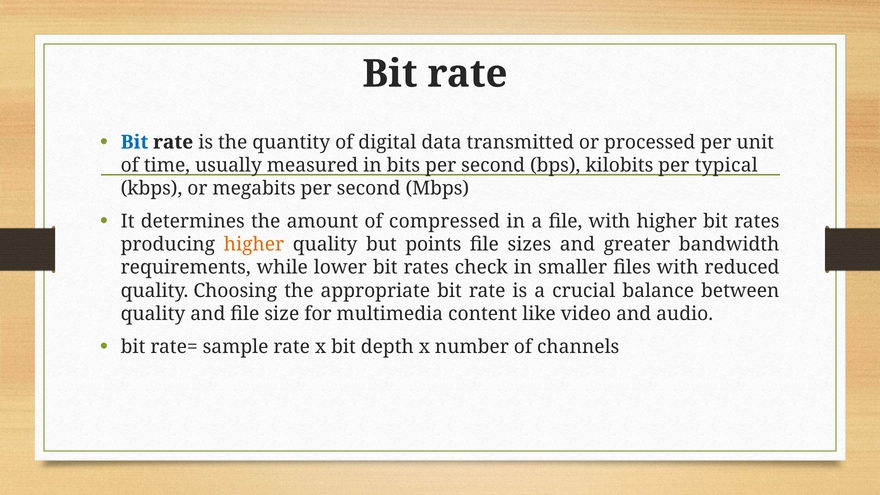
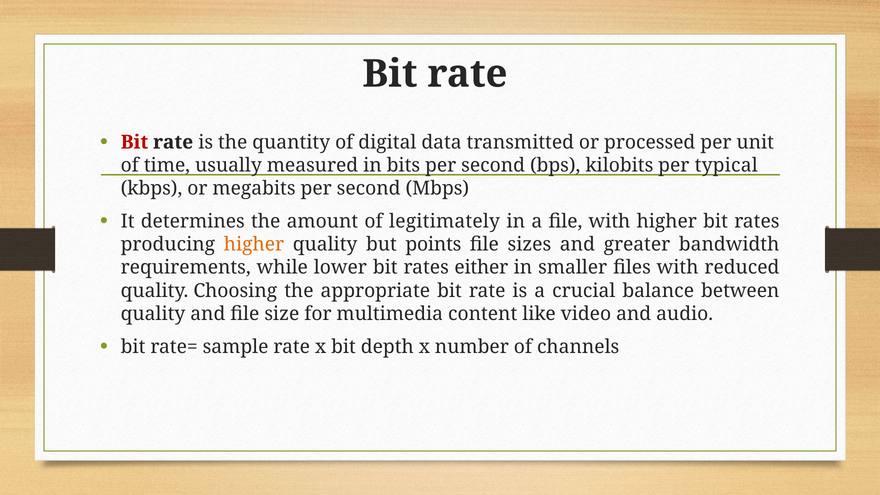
Bit at (134, 142) colour: blue -> red
compressed: compressed -> legitimately
check: check -> either
